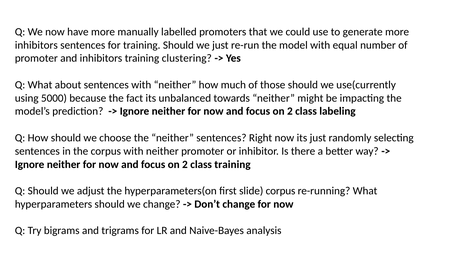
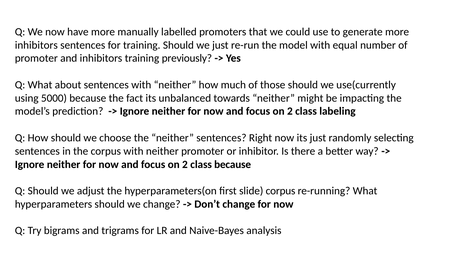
clustering: clustering -> previously
class training: training -> because
